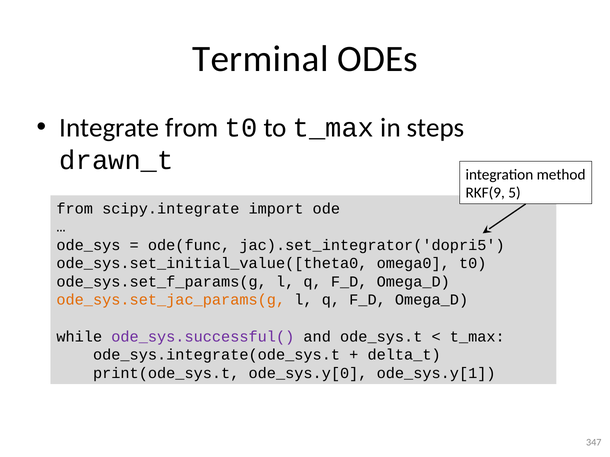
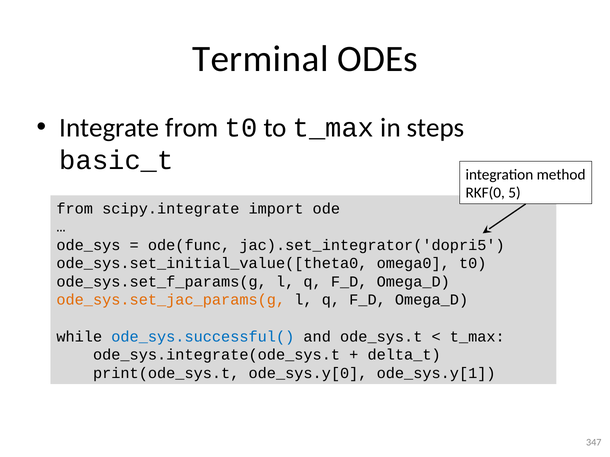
drawn_t: drawn_t -> basic_t
RKF(9: RKF(9 -> RKF(0
ode_sys.successful( colour: purple -> blue
